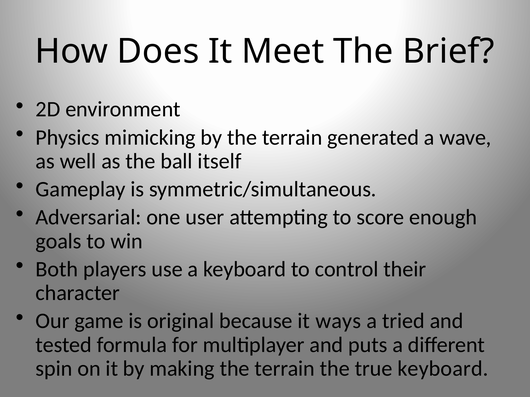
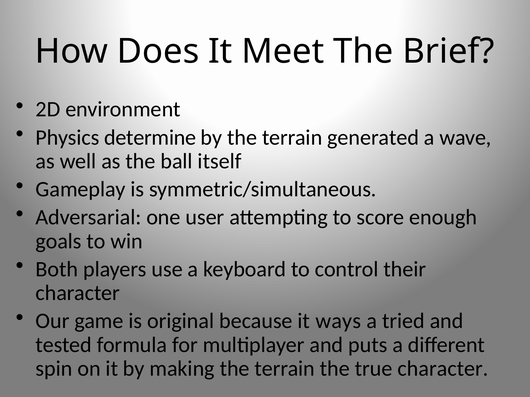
mimicking: mimicking -> determine
true keyboard: keyboard -> character
